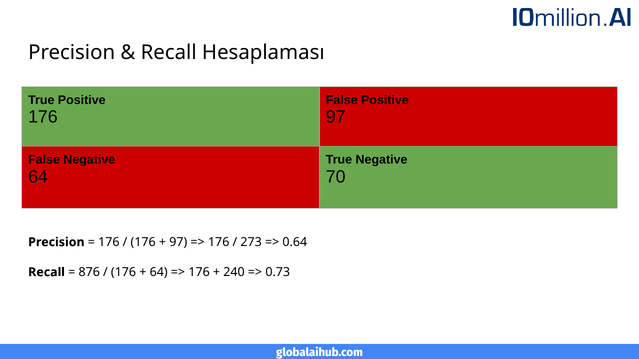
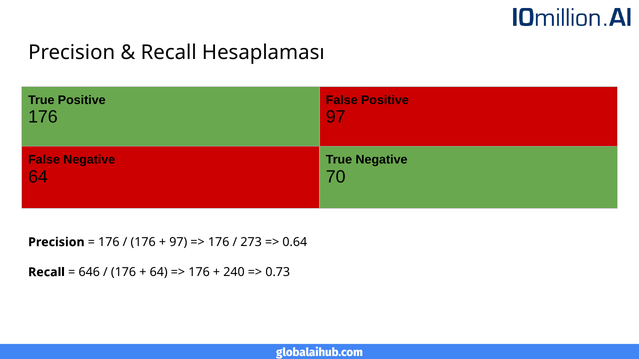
876: 876 -> 646
